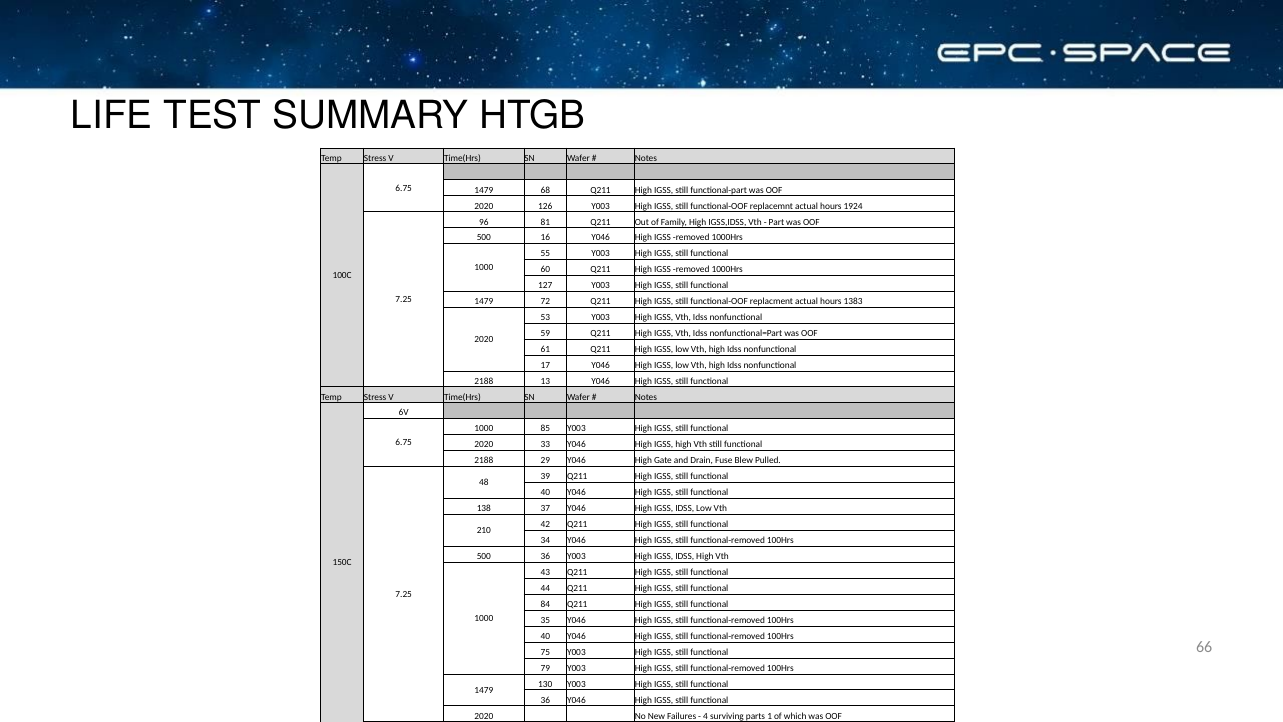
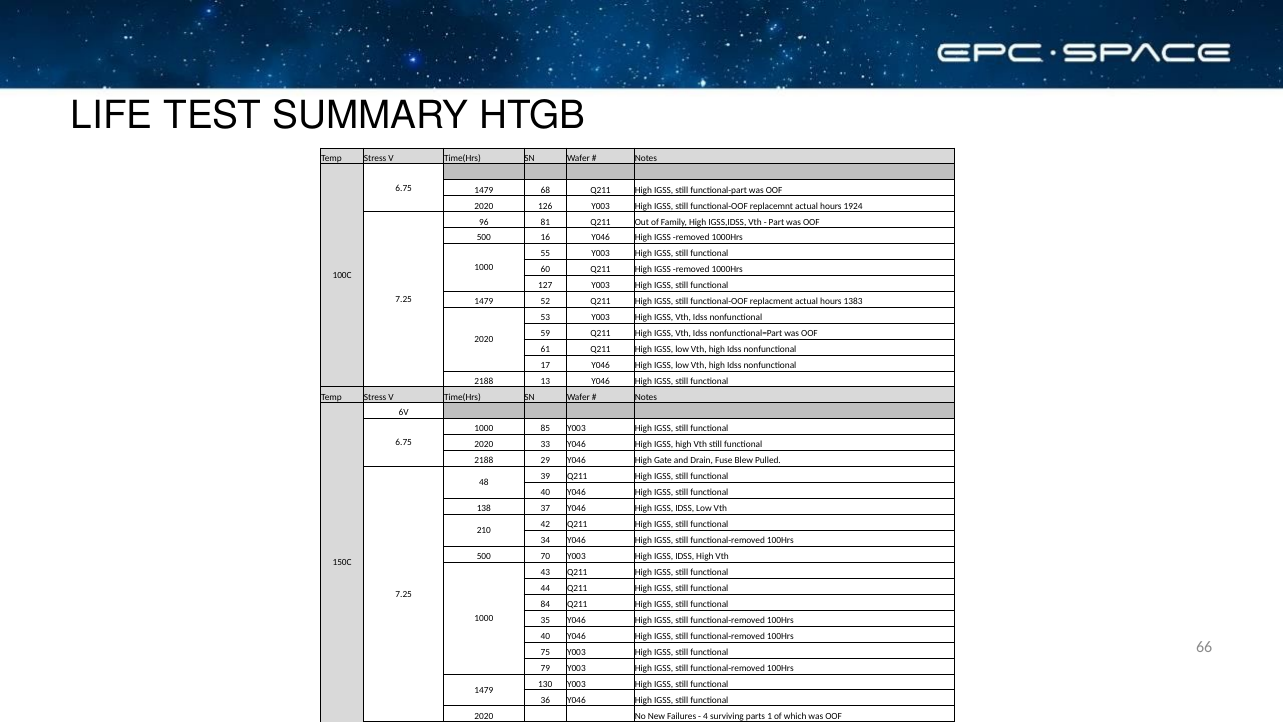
72: 72 -> 52
500 36: 36 -> 70
